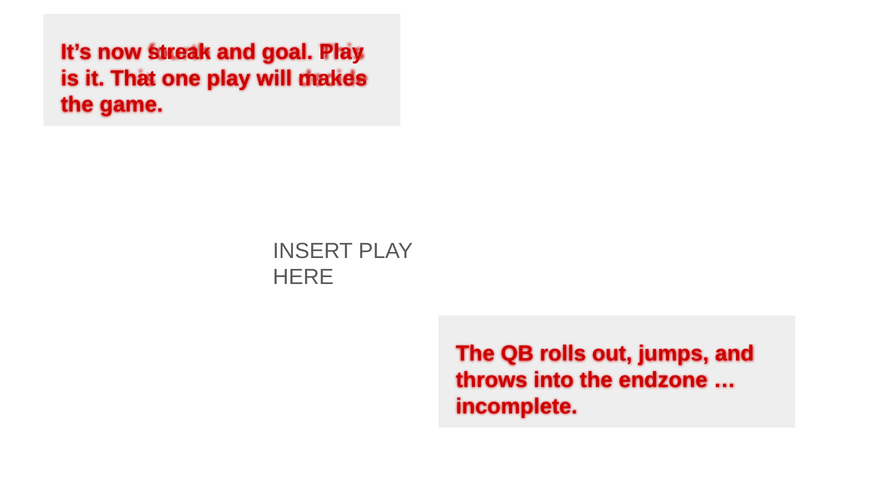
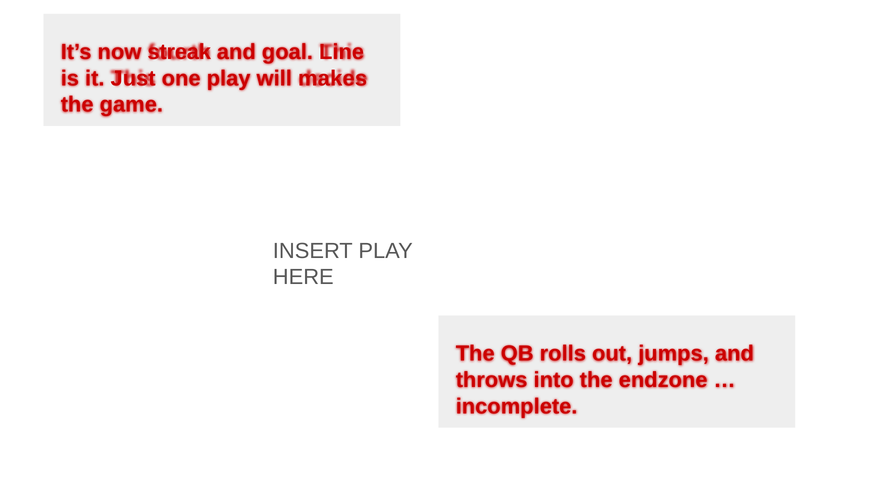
goal Play: Play -> Line
That: That -> Just
